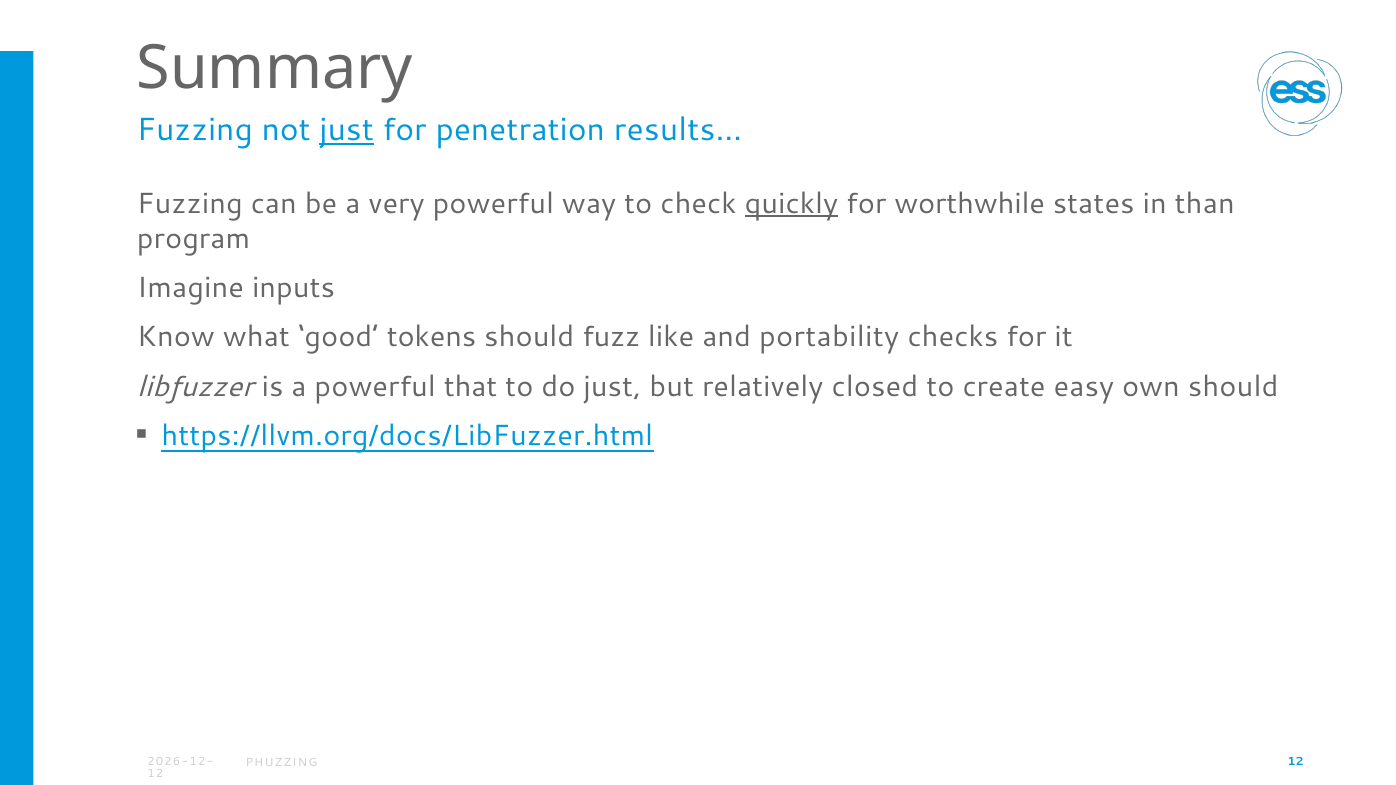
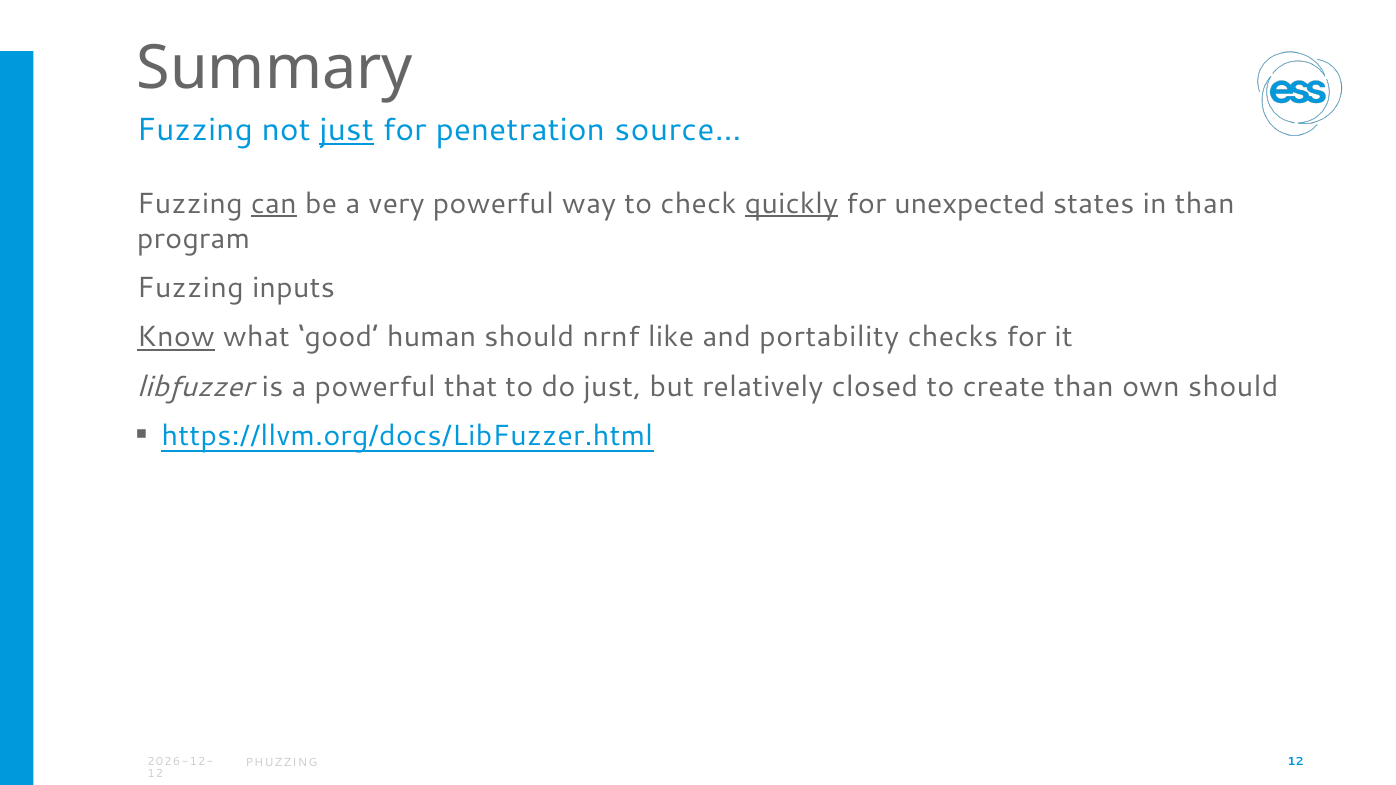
results…: results… -> source…
can underline: none -> present
worthwhile: worthwhile -> unexpected
Imagine at (190, 288): Imagine -> Fuzzing
Know underline: none -> present
tokens: tokens -> human
fuzz: fuzz -> nrnf
create easy: easy -> than
